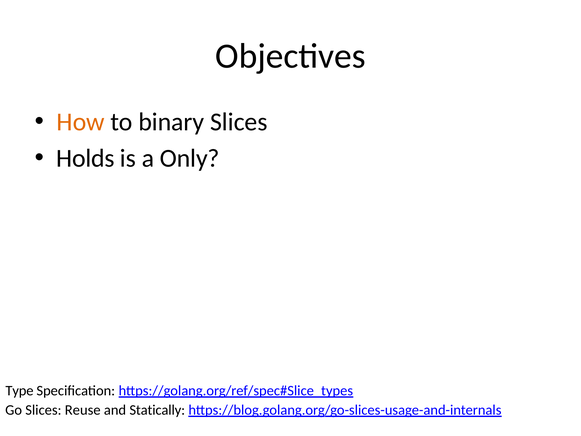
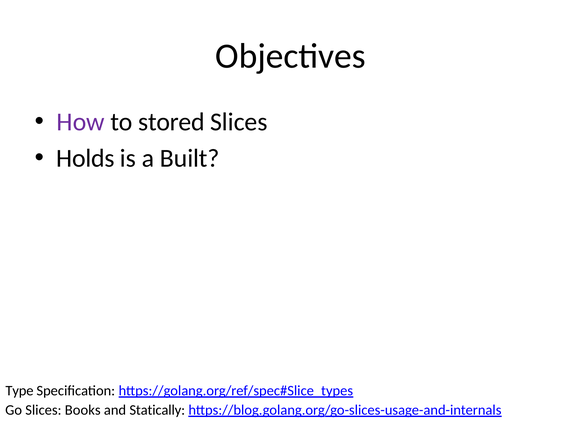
How colour: orange -> purple
binary: binary -> stored
Only: Only -> Built
Reuse: Reuse -> Books
